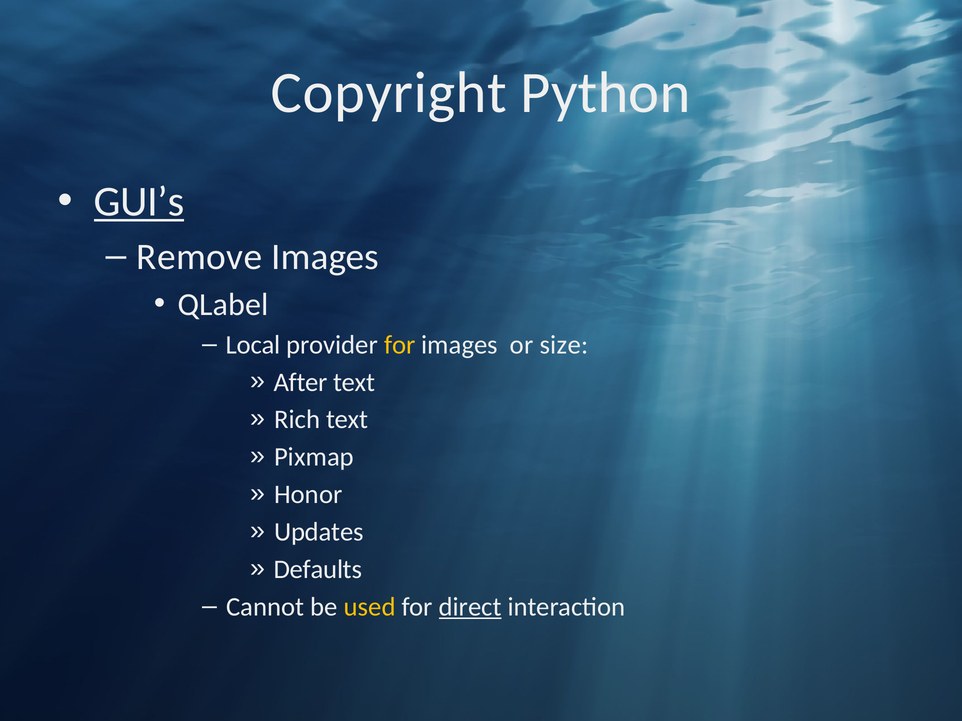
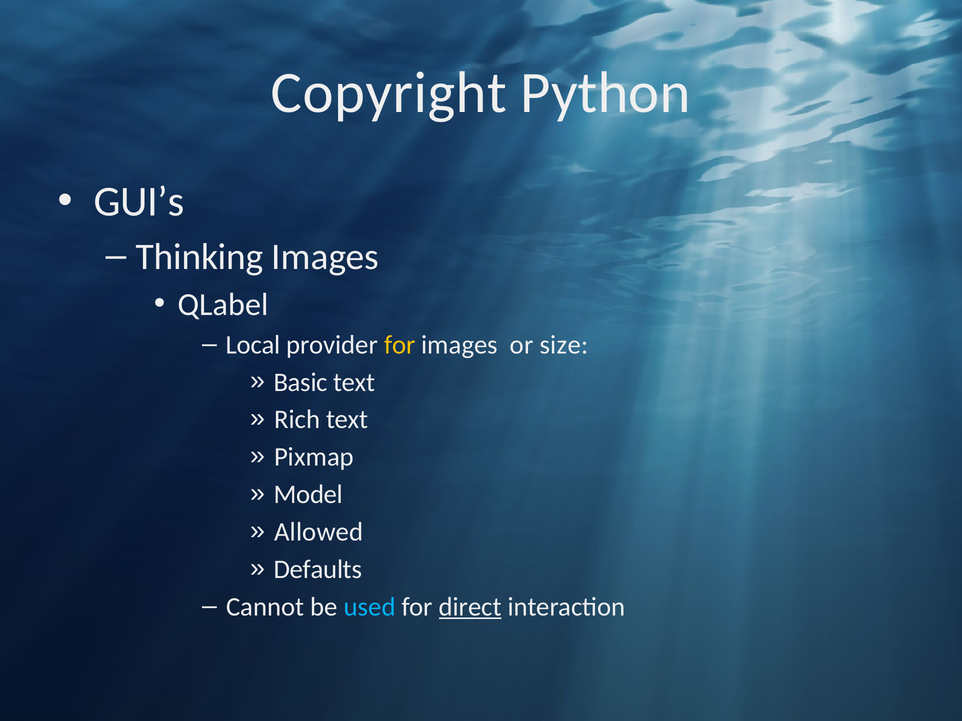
GUI’s underline: present -> none
Remove: Remove -> Thinking
After: After -> Basic
Honor: Honor -> Model
Updates: Updates -> Allowed
used colour: yellow -> light blue
